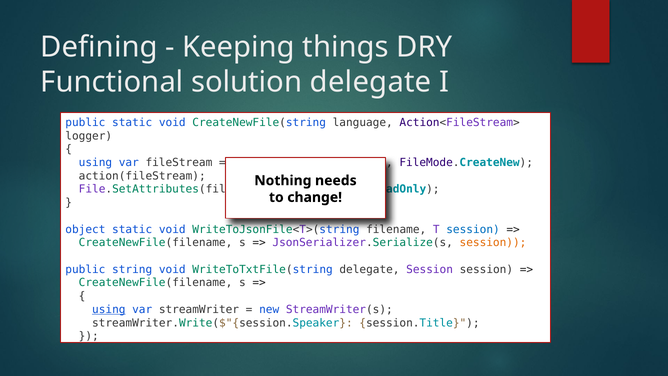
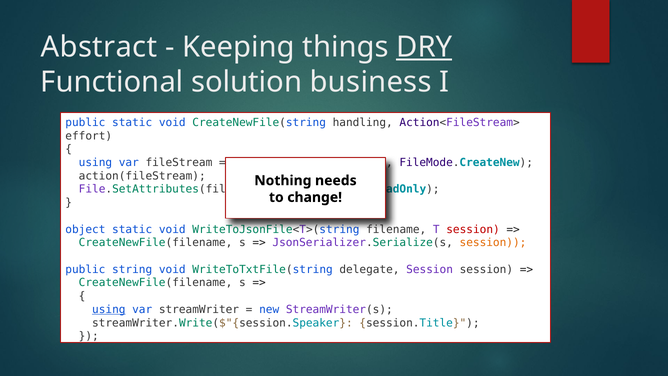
Defining: Defining -> Abstract
DRY underline: none -> present
solution delegate: delegate -> business
language: language -> handling
logger: logger -> effort
session at (473, 229) colour: blue -> red
